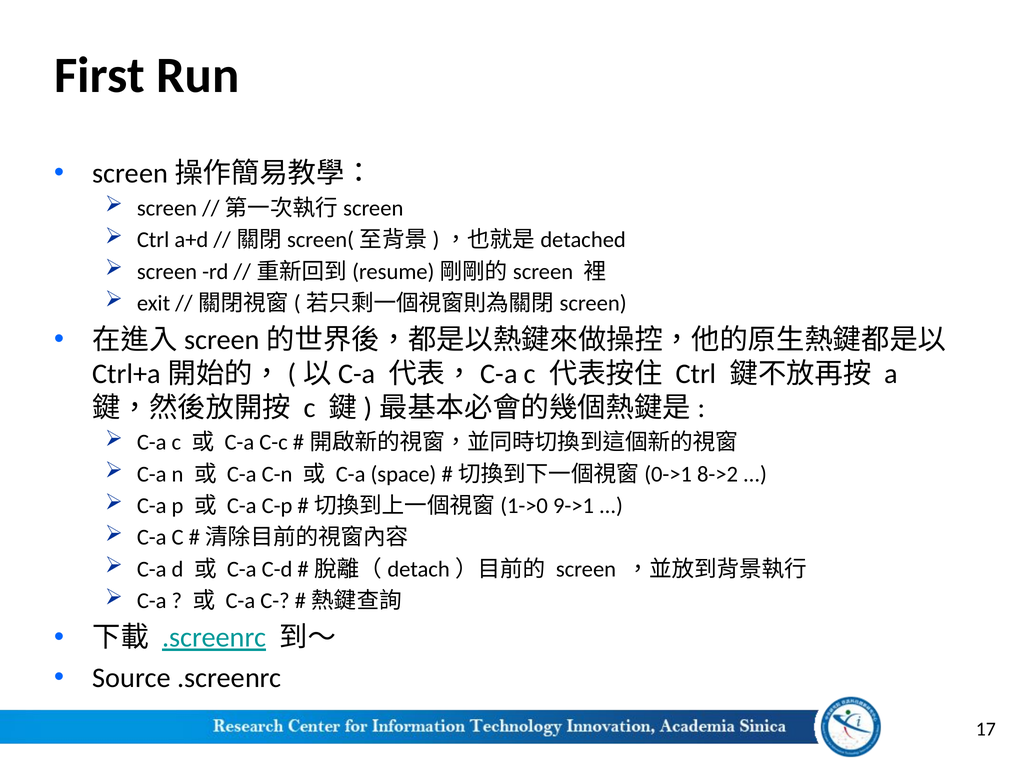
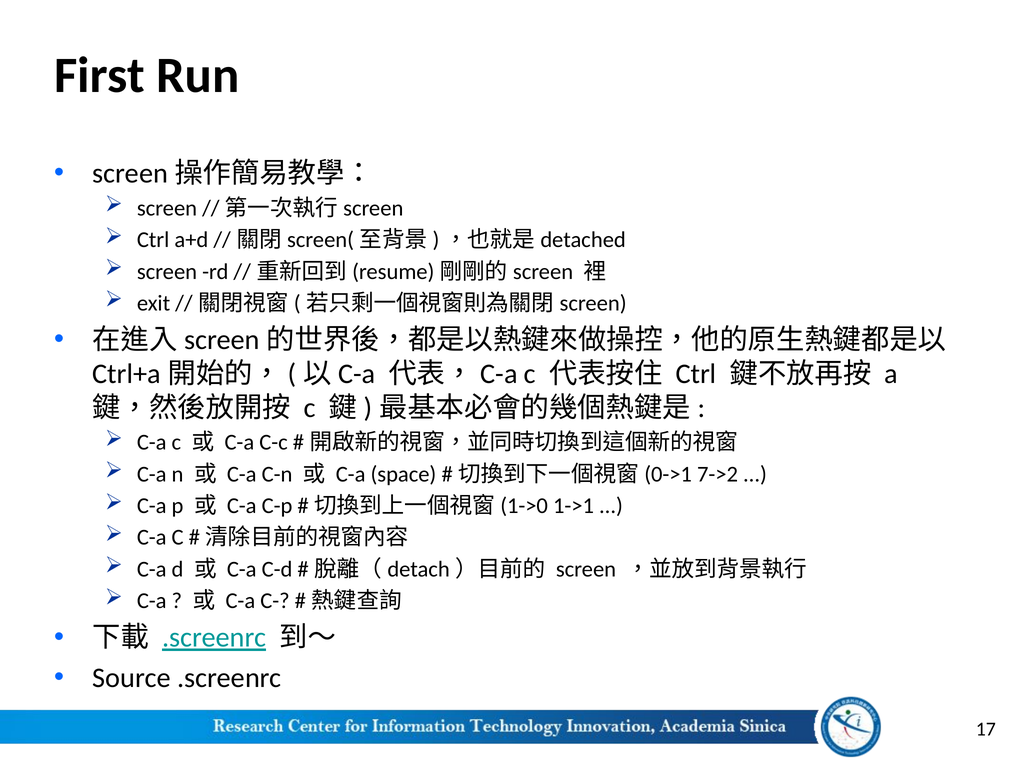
8->2: 8->2 -> 7->2
9->1: 9->1 -> 1->1
